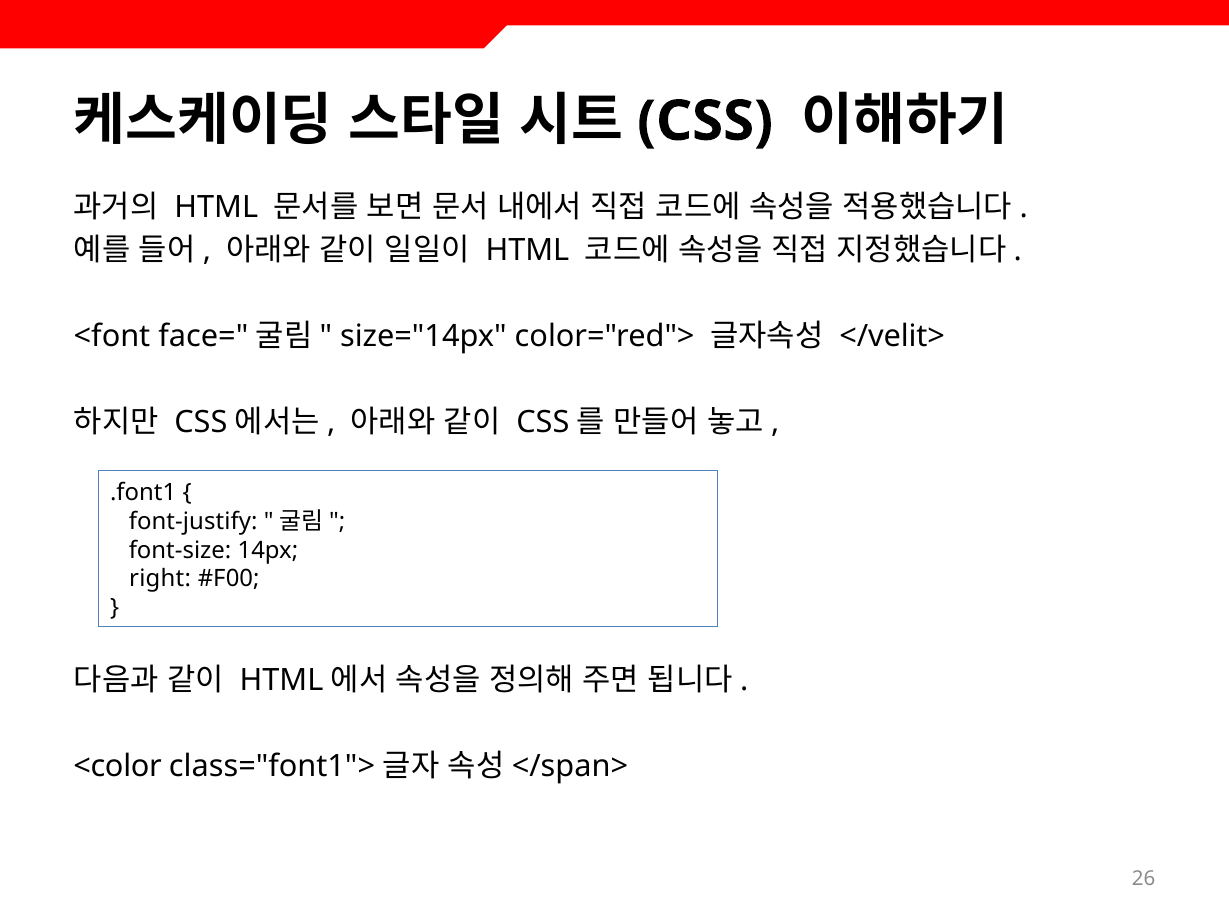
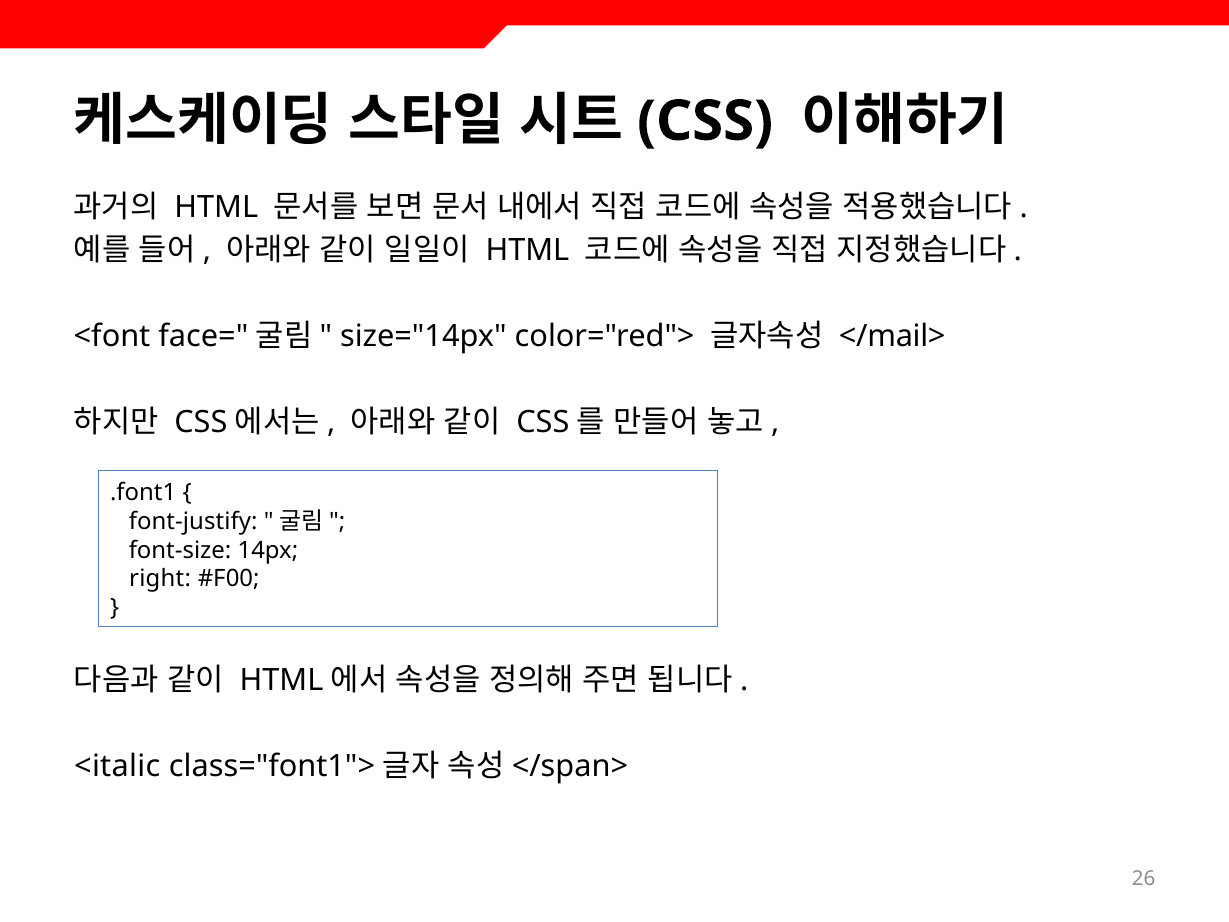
</velit>: </velit> -> </mail>
<color: <color -> <italic
